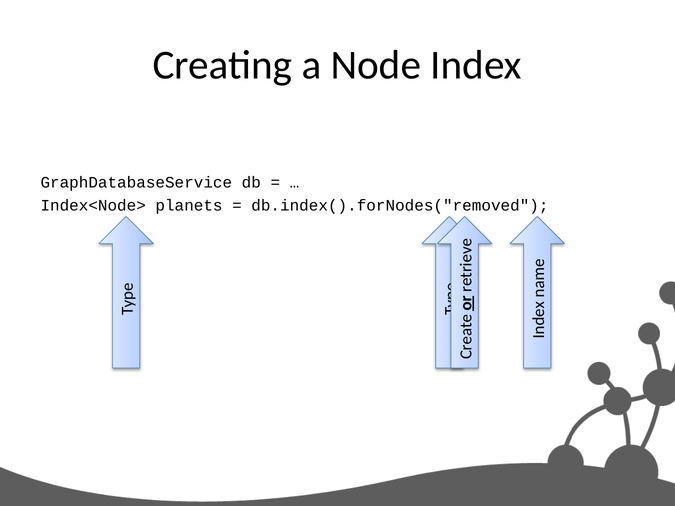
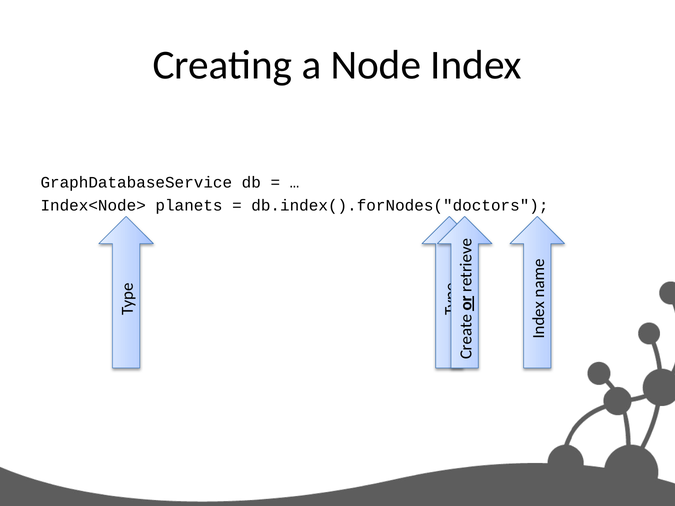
db.index().forNodes("removed: db.index().forNodes("removed -> db.index().forNodes("doctors
